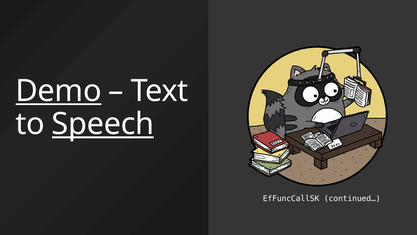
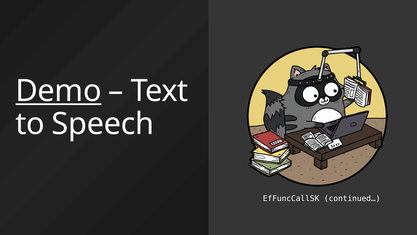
Speech underline: present -> none
